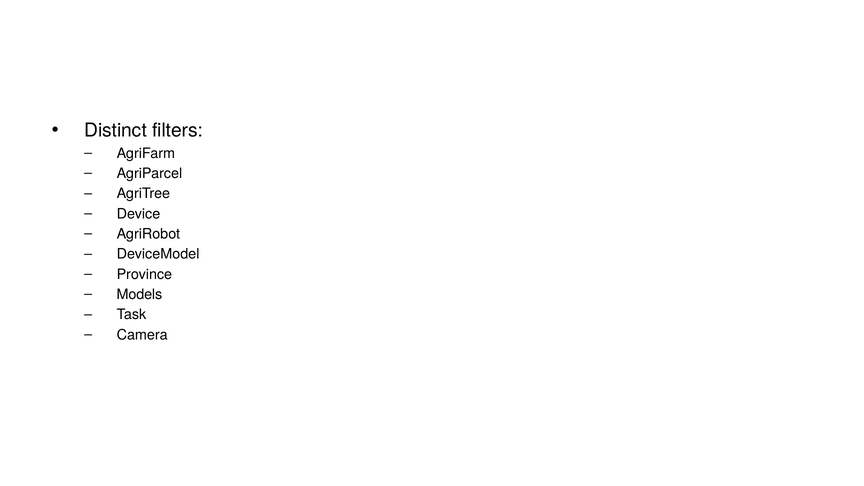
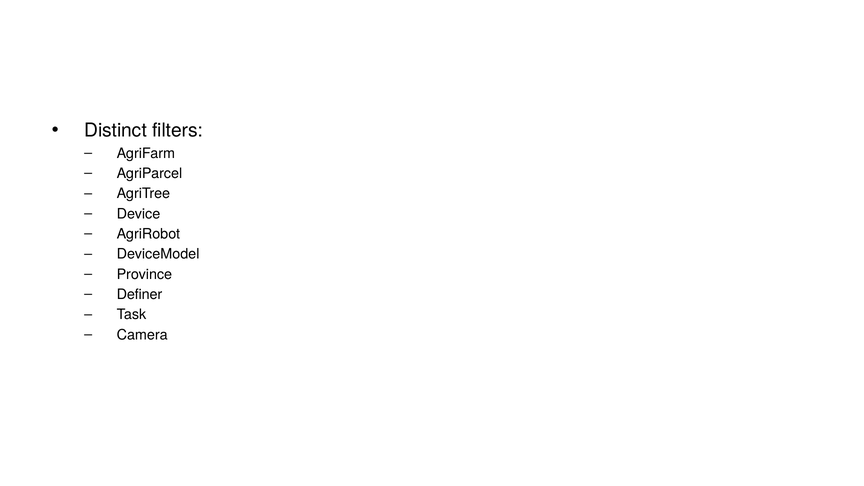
Models: Models -> Definer
